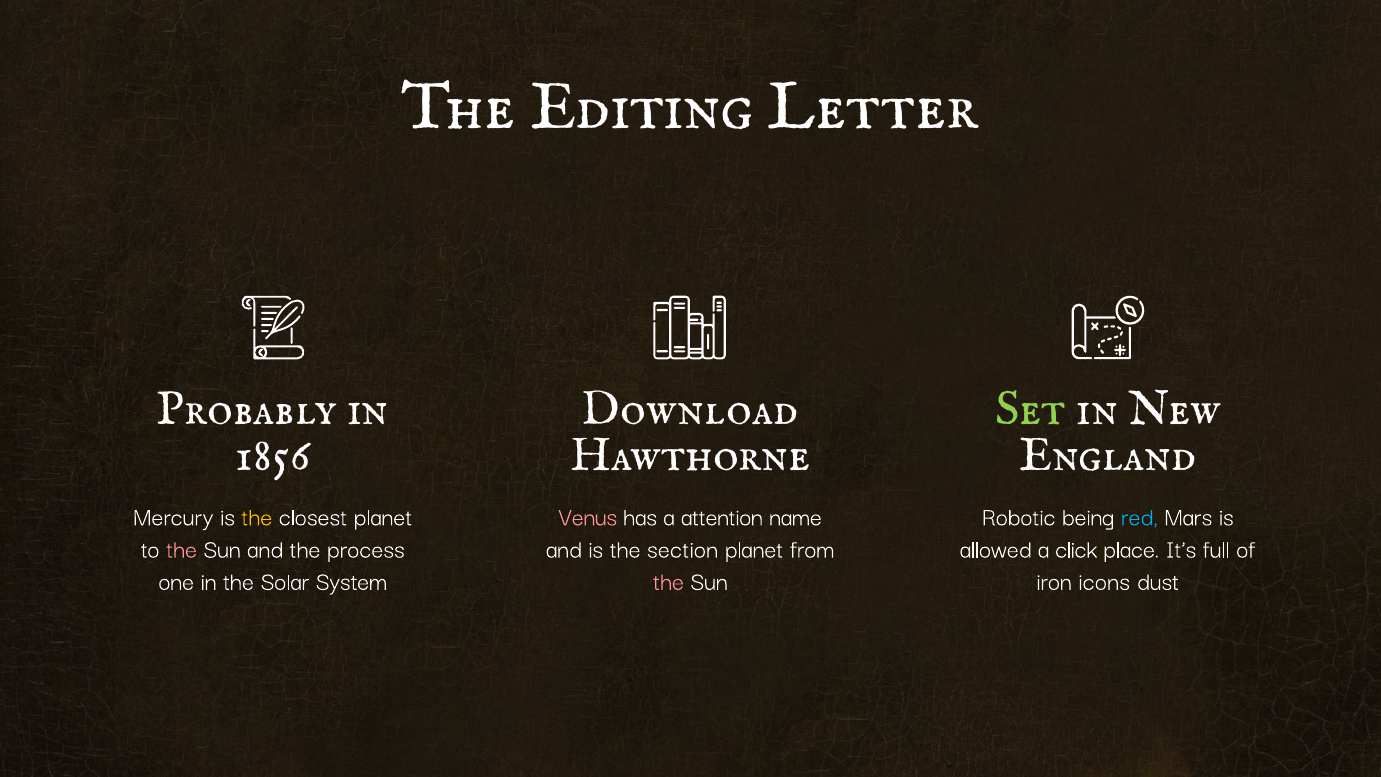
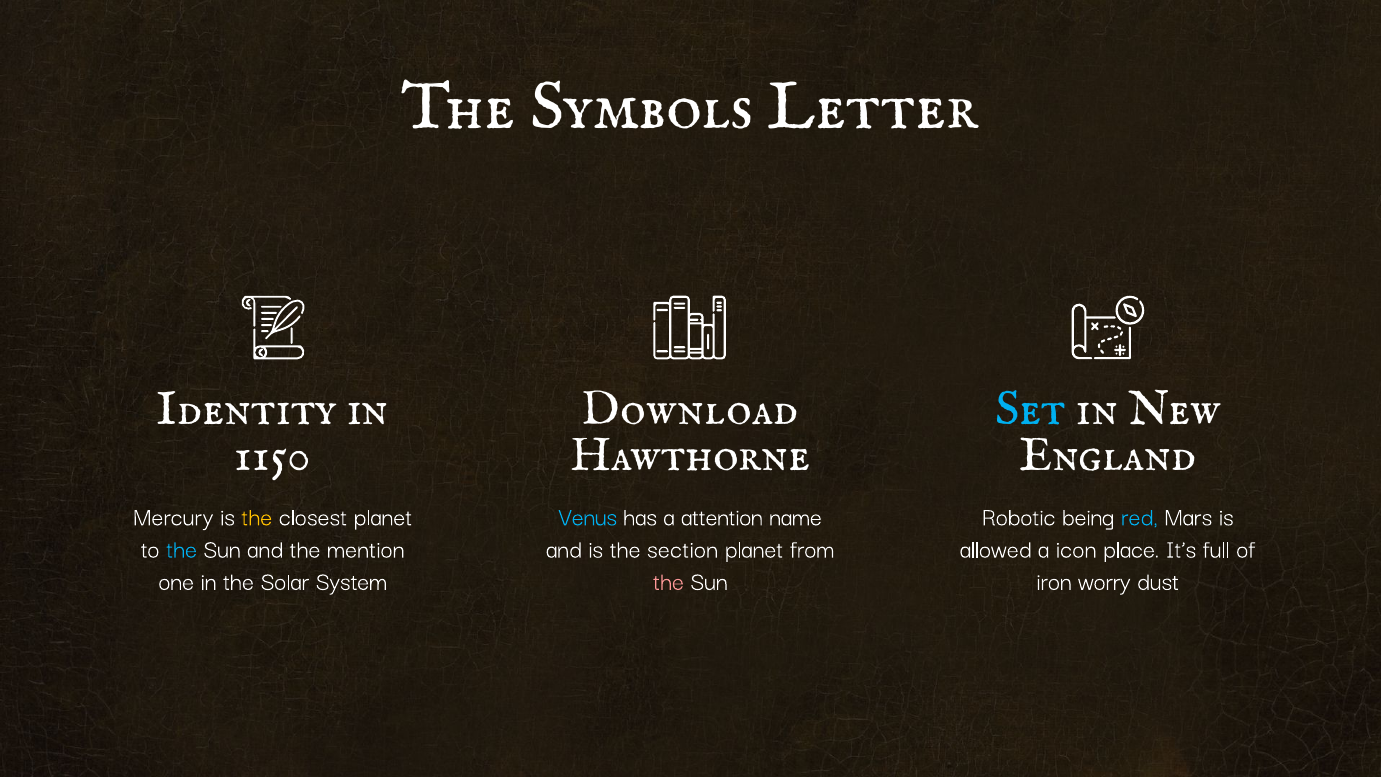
Editing: Editing -> Symbols
Probably: Probably -> Identity
Set colour: light green -> light blue
1856: 1856 -> 1150
Venus colour: pink -> light blue
the at (182, 549) colour: pink -> light blue
process: process -> mention
click: click -> icon
icons: icons -> worry
